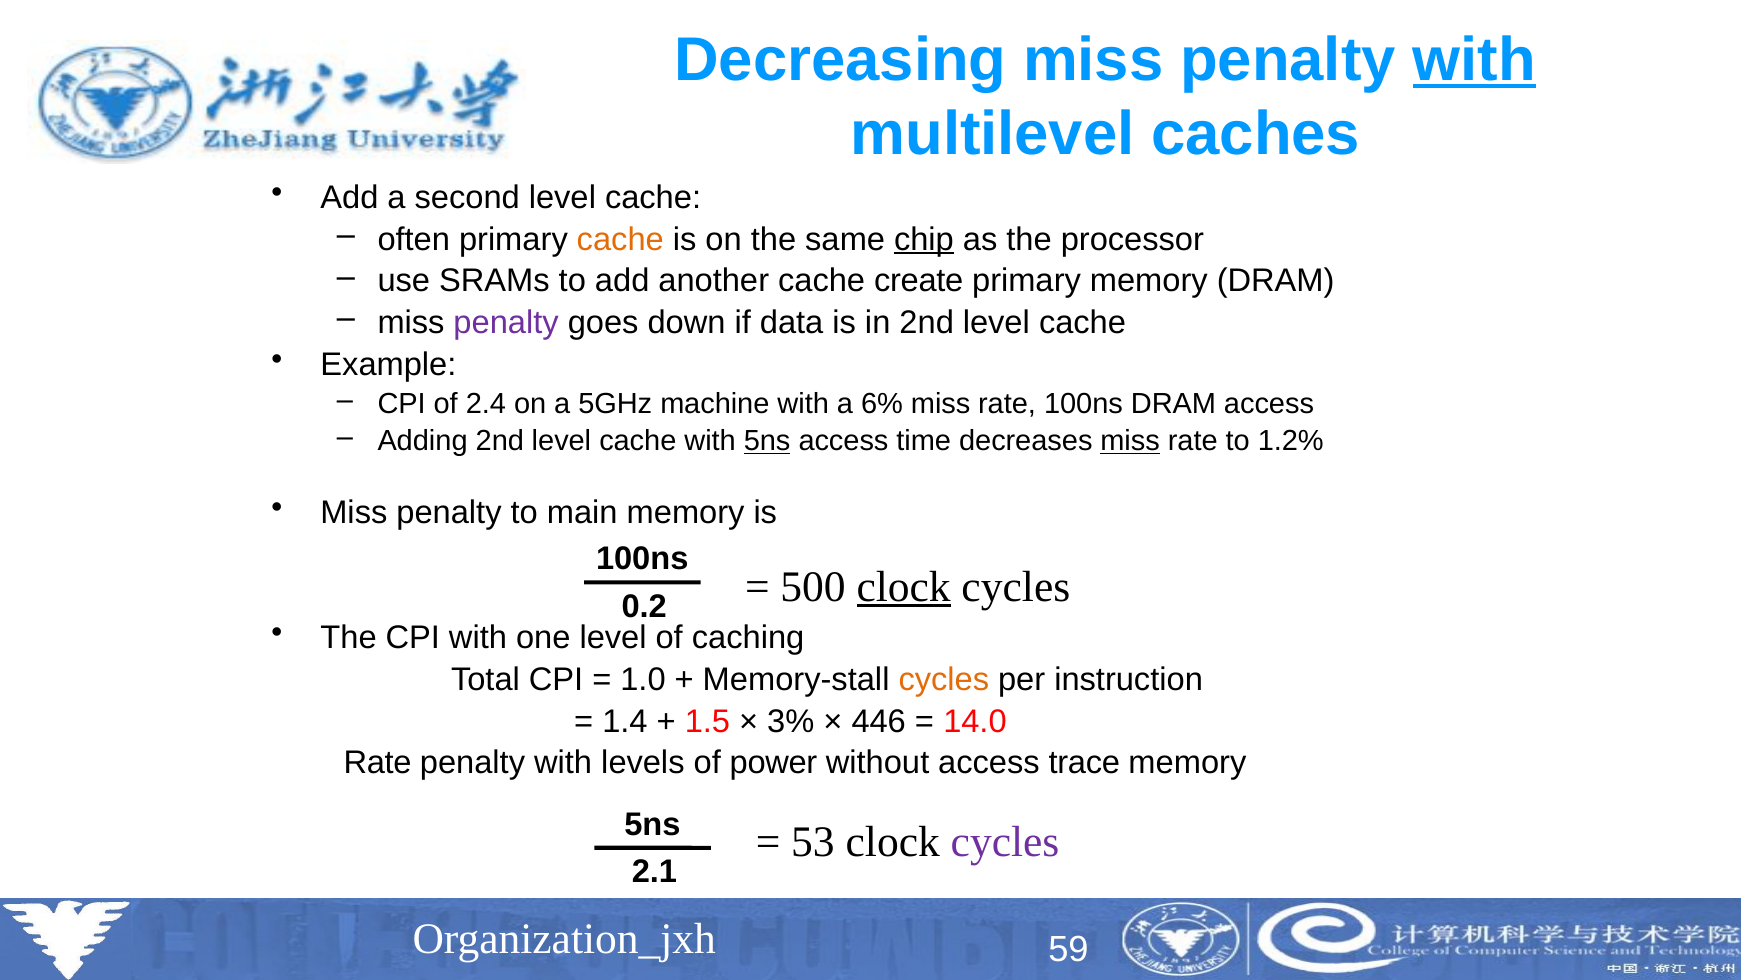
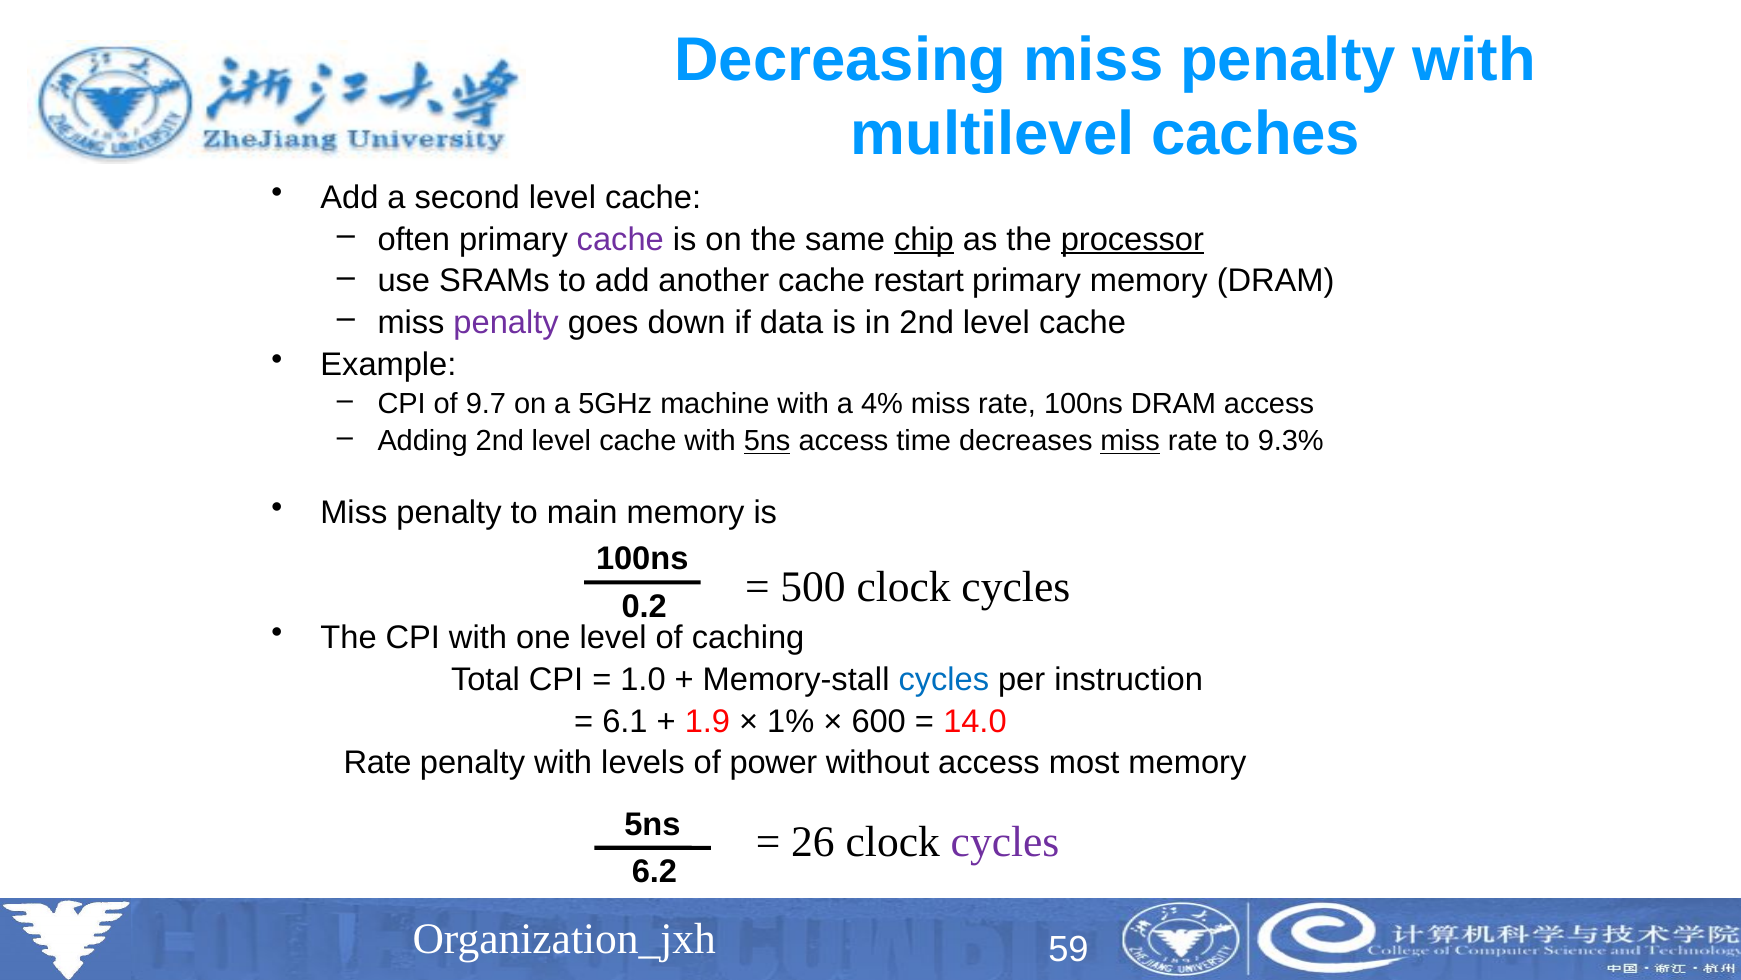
with at (1474, 60) underline: present -> none
cache at (620, 239) colour: orange -> purple
processor underline: none -> present
create: create -> restart
2.4: 2.4 -> 9.7
6%: 6% -> 4%
1.2%: 1.2% -> 9.3%
clock at (904, 586) underline: present -> none
cycles at (944, 679) colour: orange -> blue
1.4: 1.4 -> 6.1
1.5: 1.5 -> 1.9
3%: 3% -> 1%
446: 446 -> 600
trace: trace -> most
53: 53 -> 26
2.1: 2.1 -> 6.2
